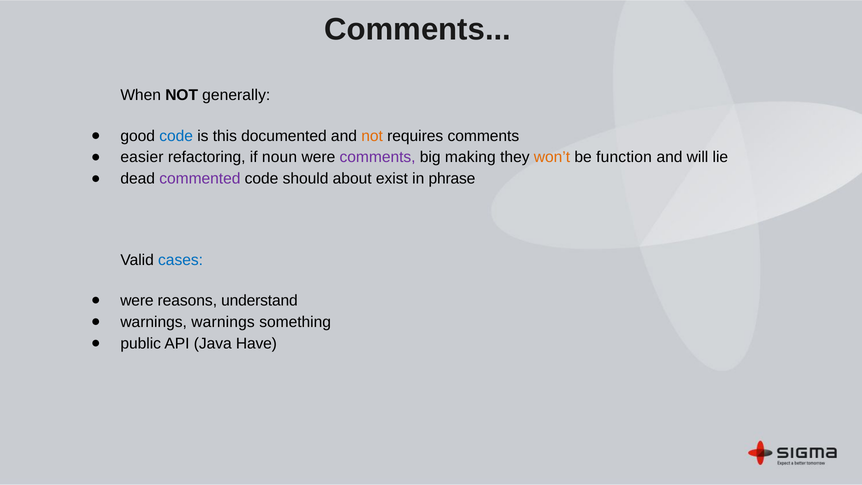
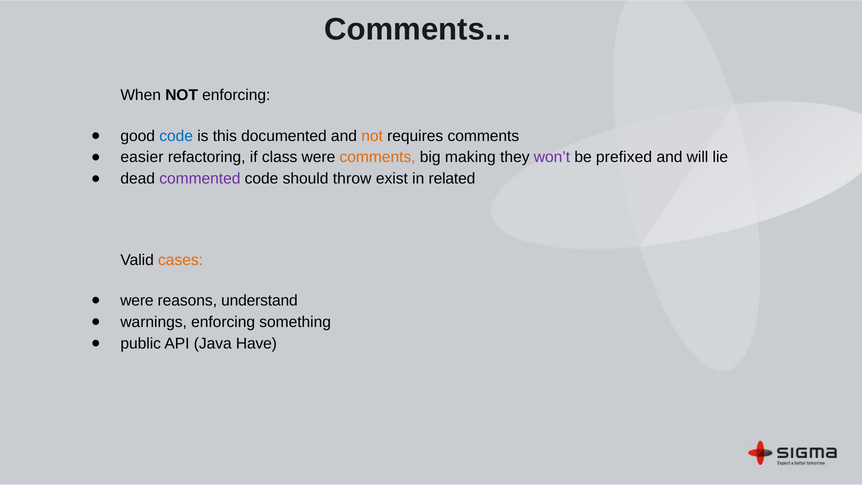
NOT generally: generally -> enforcing
noun: noun -> class
comments at (378, 157) colour: purple -> orange
won’t colour: orange -> purple
function: function -> prefixed
about: about -> throw
phrase: phrase -> related
cases colour: blue -> orange
warnings warnings: warnings -> enforcing
